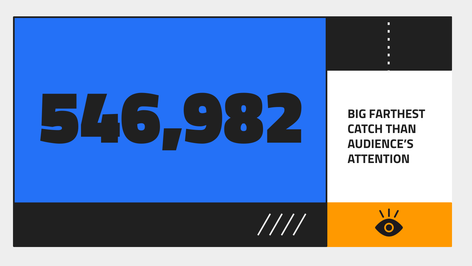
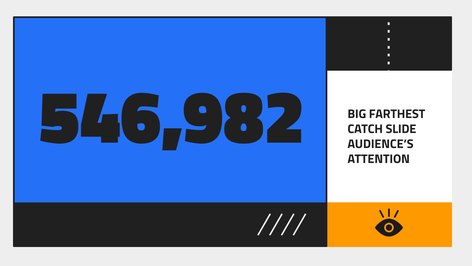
THAN: THAN -> SLIDE
